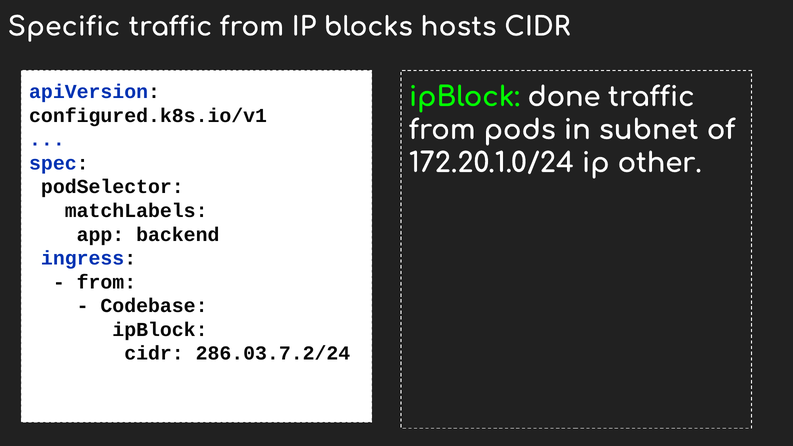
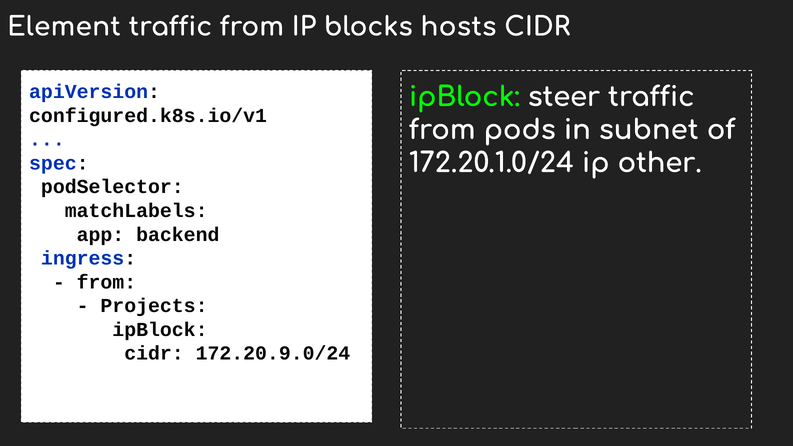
Specific: Specific -> Element
done: done -> steer
Codebase: Codebase -> Projects
286.03.7.2/24: 286.03.7.2/24 -> 172.20.9.0/24
